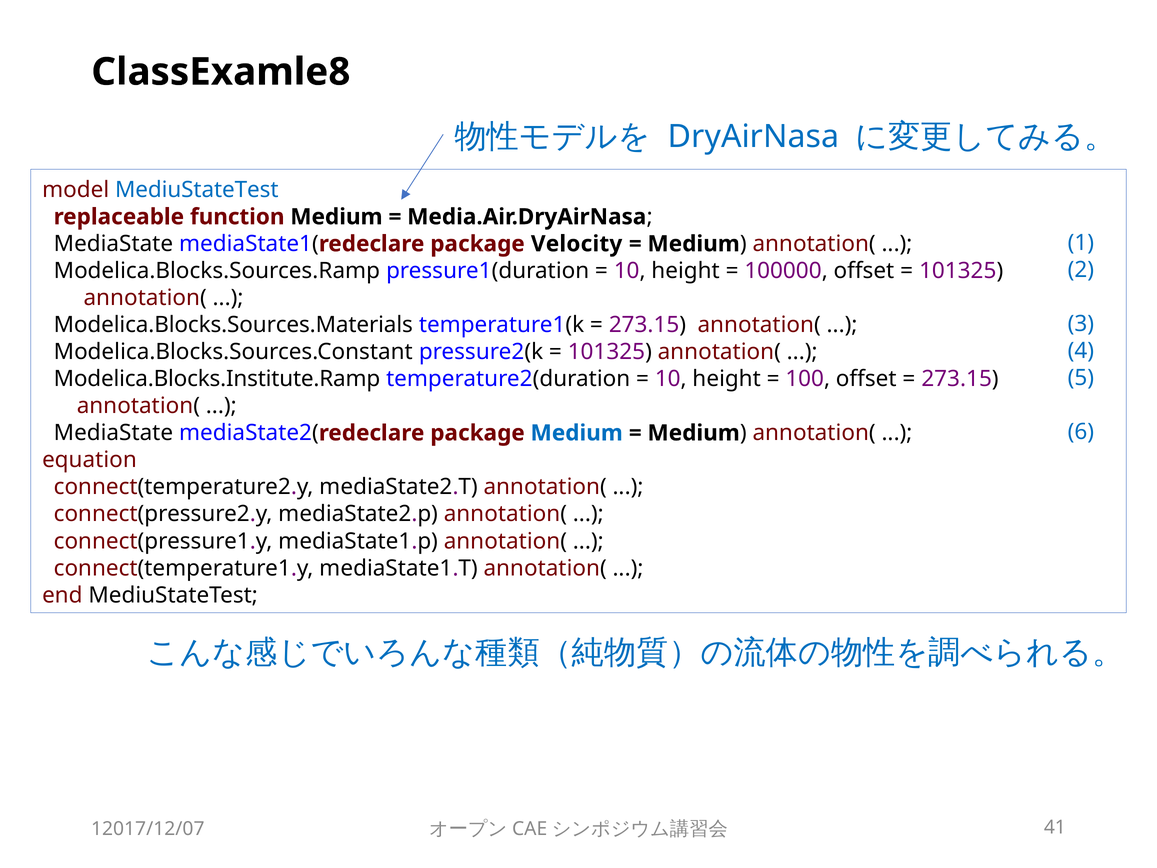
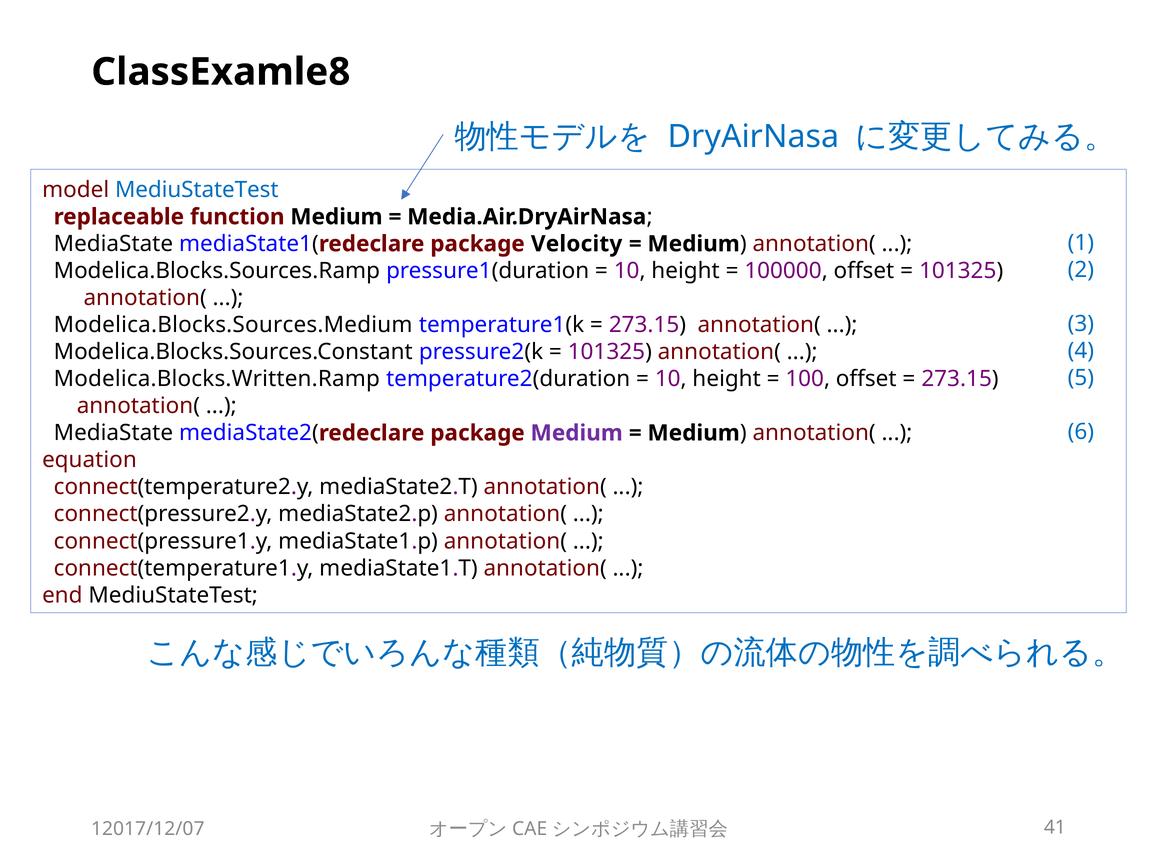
Modelica.Blocks.Sources.Materials: Modelica.Blocks.Sources.Materials -> Modelica.Blocks.Sources.Medium
Modelica.Blocks.Institute.Ramp: Modelica.Blocks.Institute.Ramp -> Modelica.Blocks.Written.Ramp
Medium at (577, 433) colour: blue -> purple
